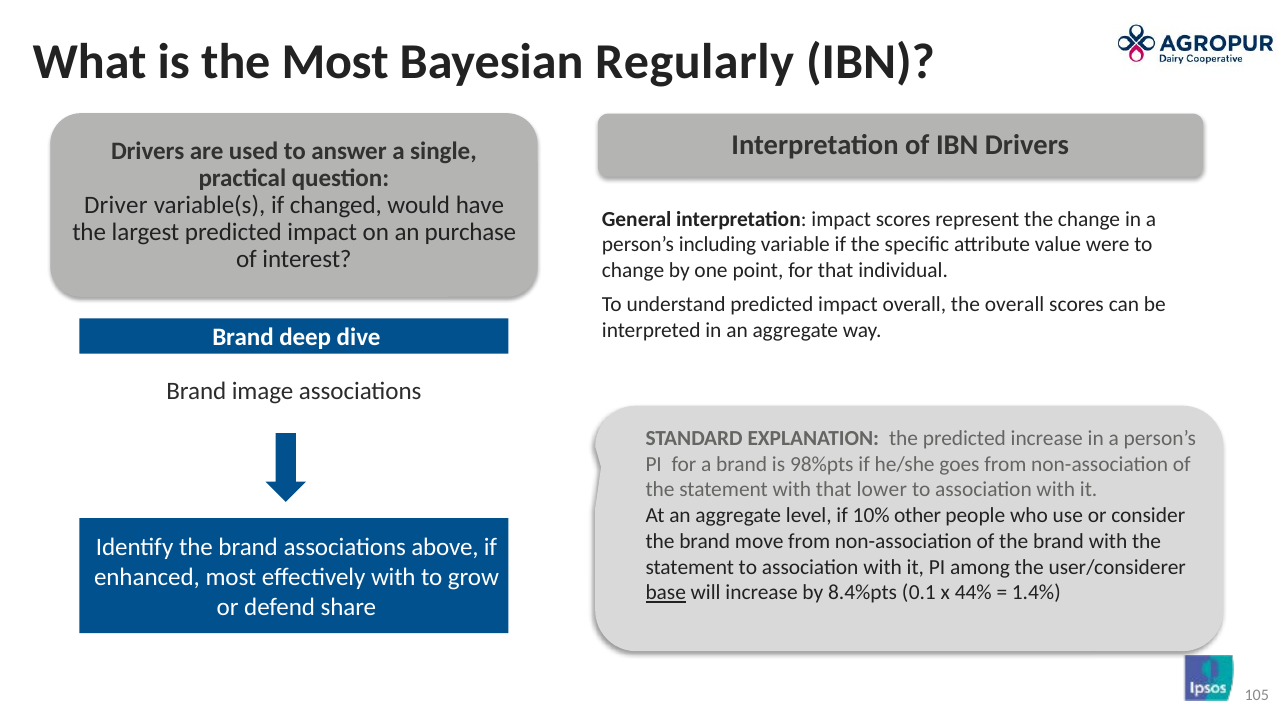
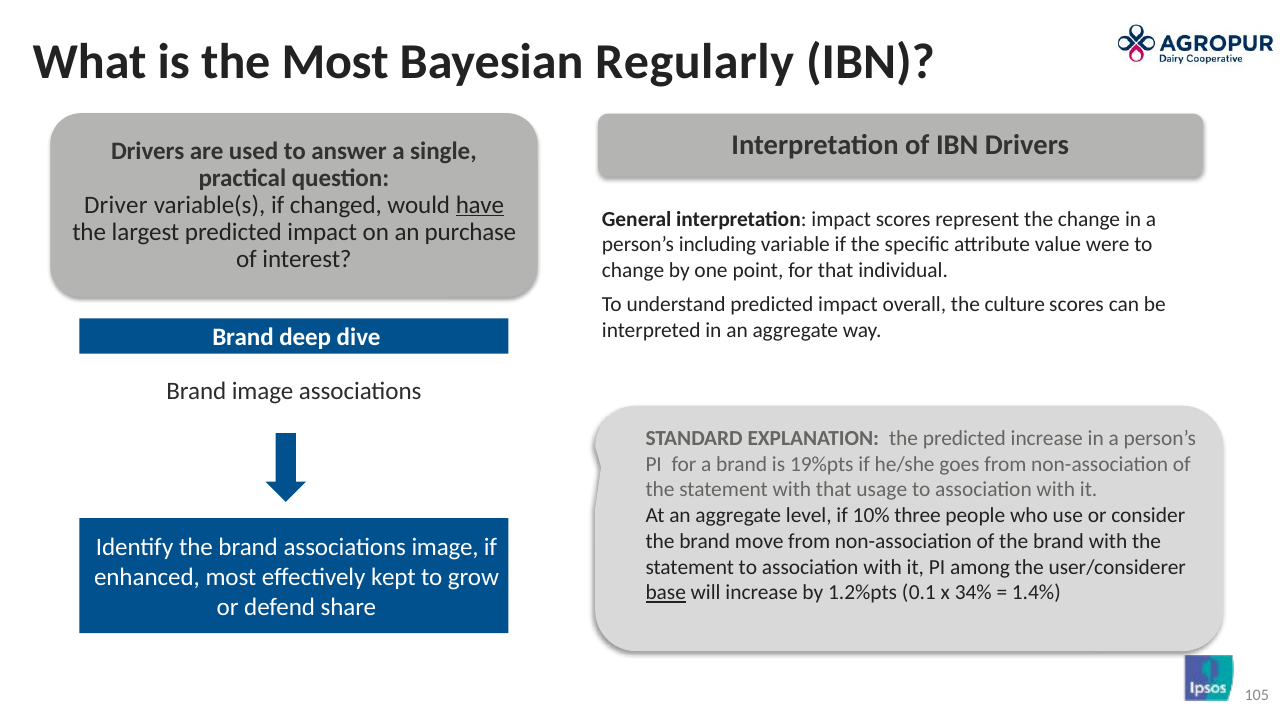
have underline: none -> present
the overall: overall -> culture
98%pts: 98%pts -> 19%pts
lower: lower -> usage
other: other -> three
associations above: above -> image
effectively with: with -> kept
8.4%pts: 8.4%pts -> 1.2%pts
44%: 44% -> 34%
